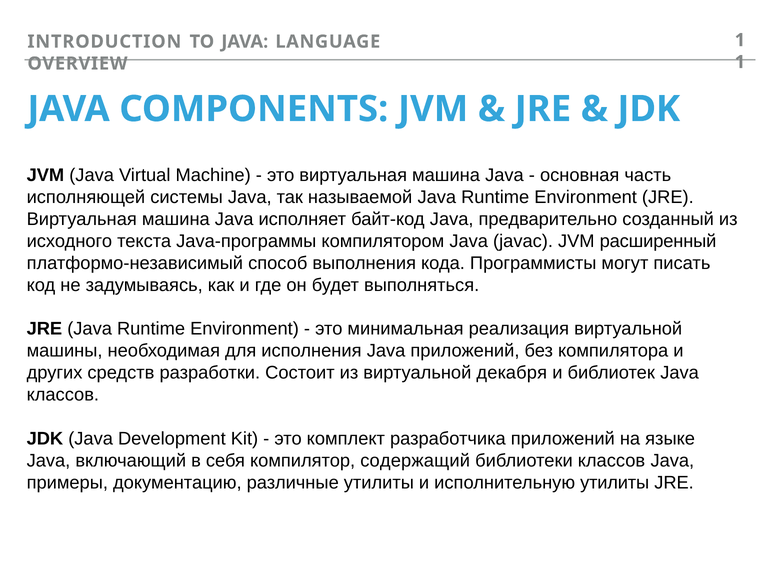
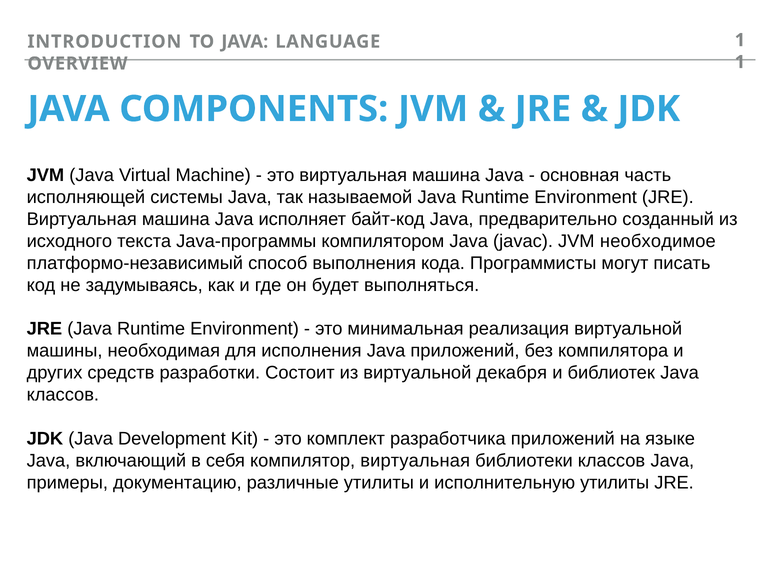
расширенный: расширенный -> необходимое
компилятор содержащий: содержащий -> виртуальная
